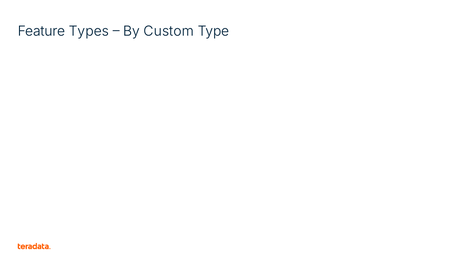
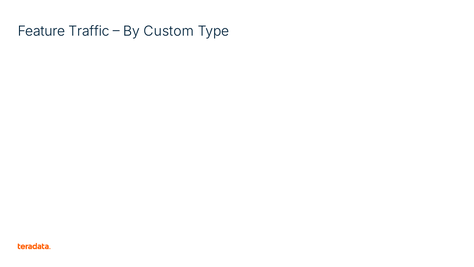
Types: Types -> Traffic
